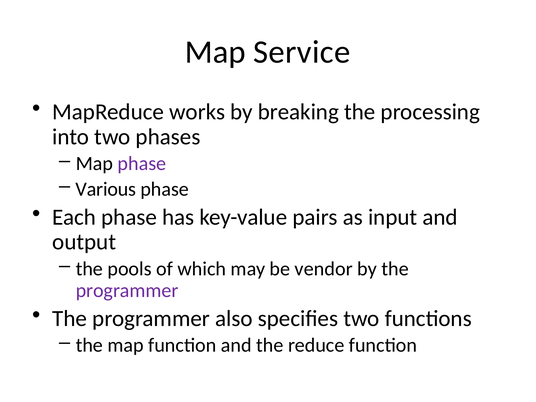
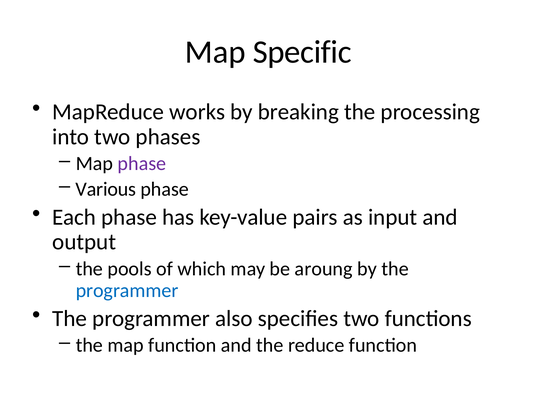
Service: Service -> Specific
vendor: vendor -> aroung
programmer at (127, 290) colour: purple -> blue
